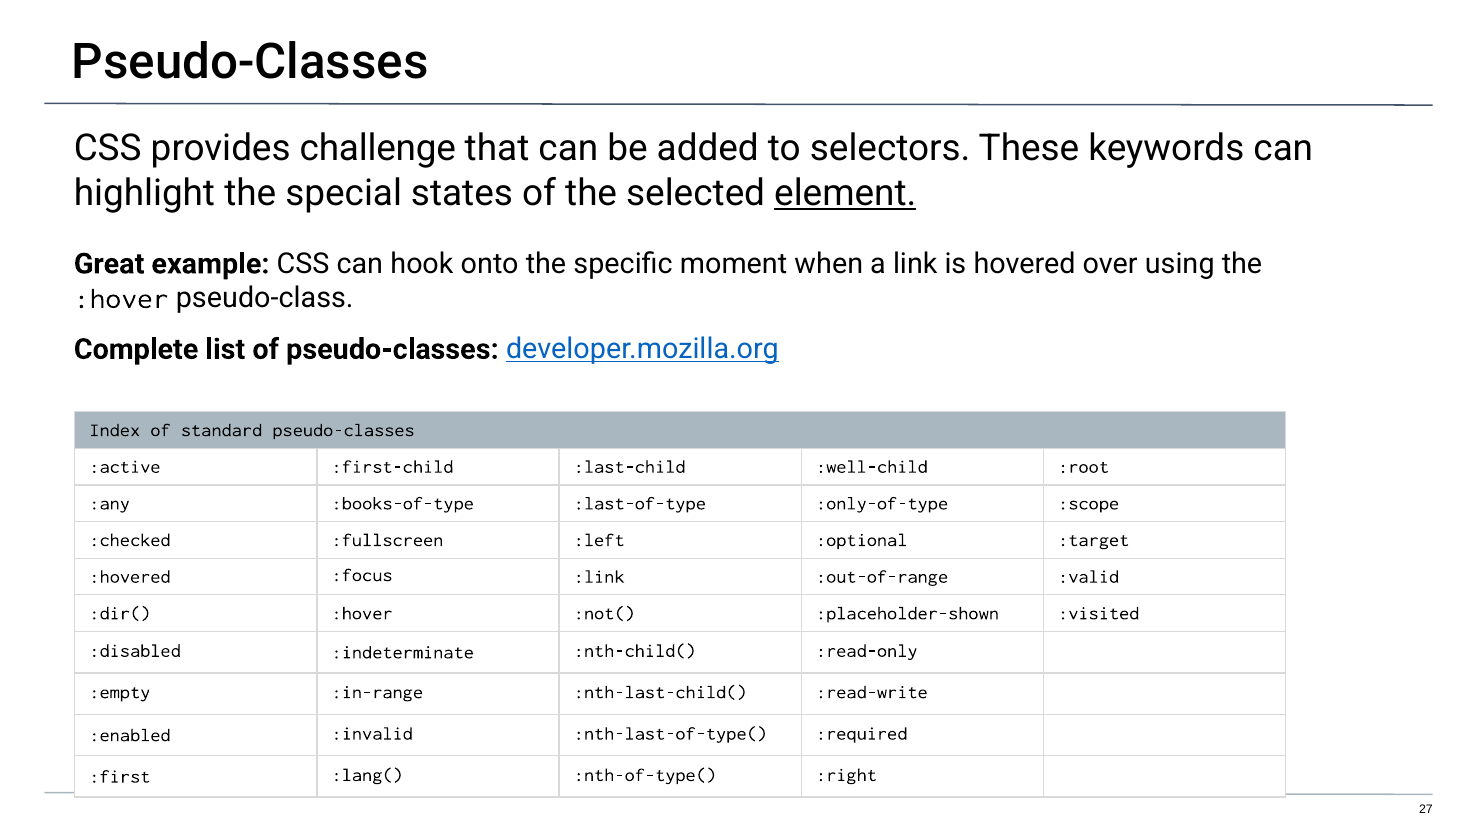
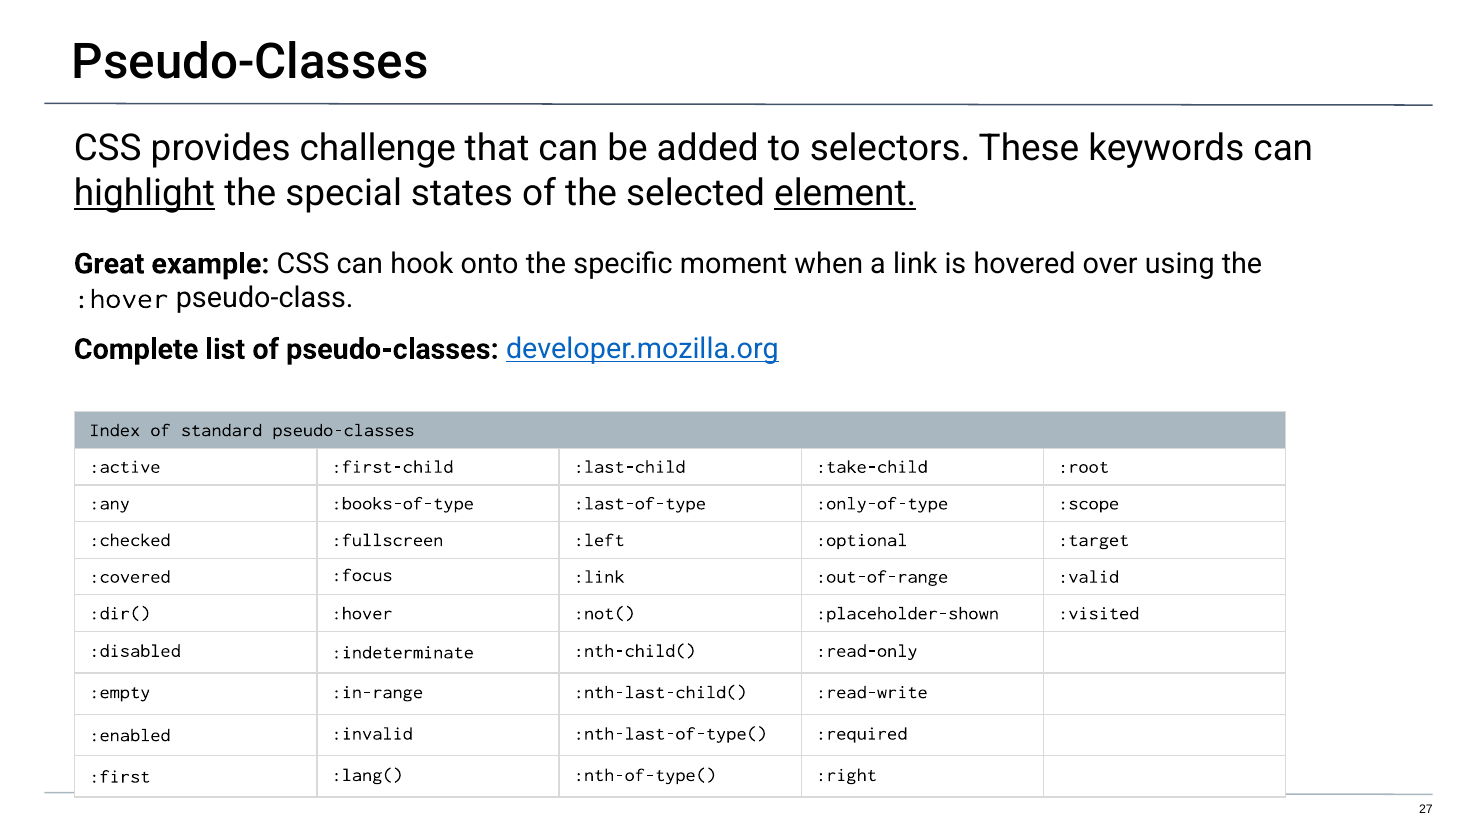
highlight underline: none -> present
:well-child: :well-child -> :take-child
:hovered: :hovered -> :covered
